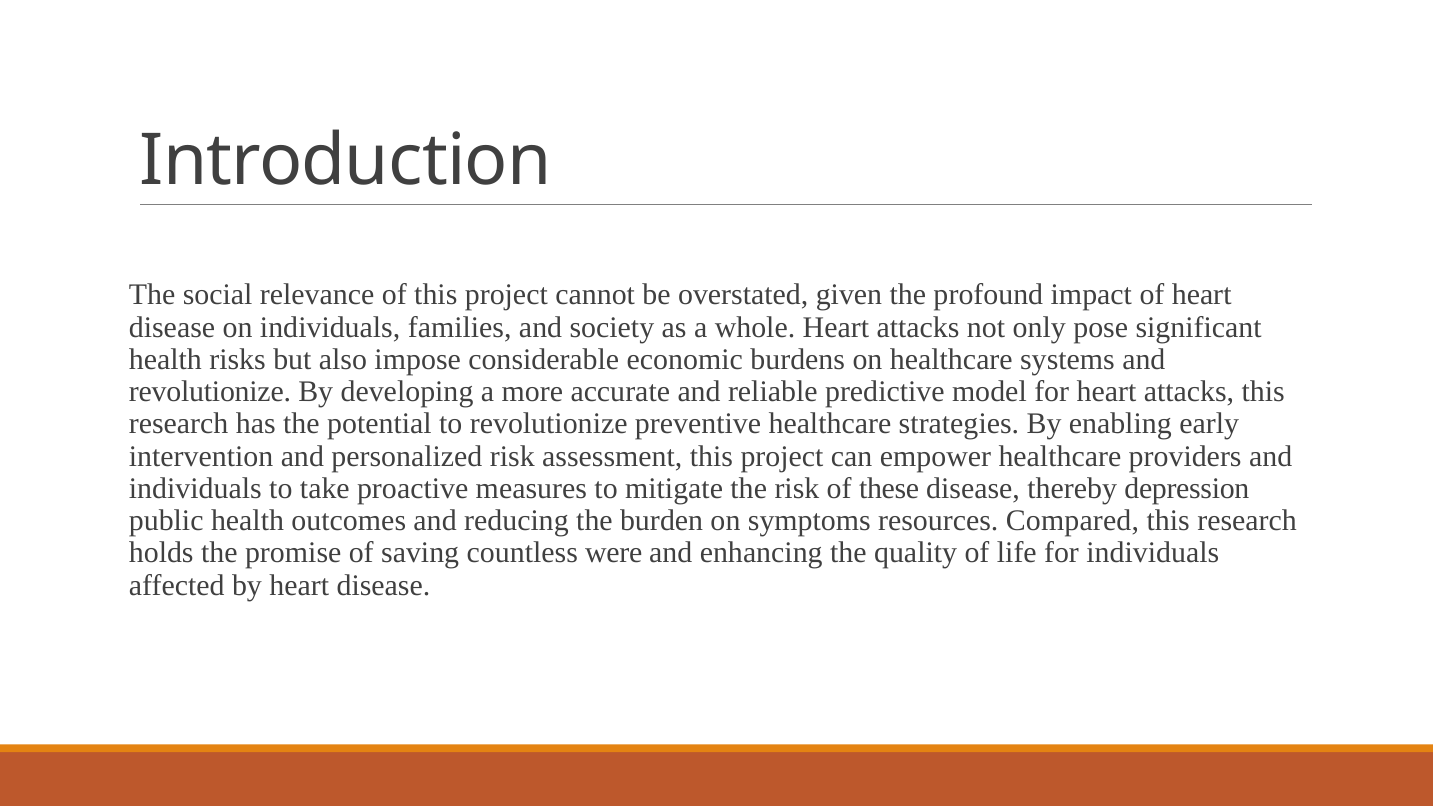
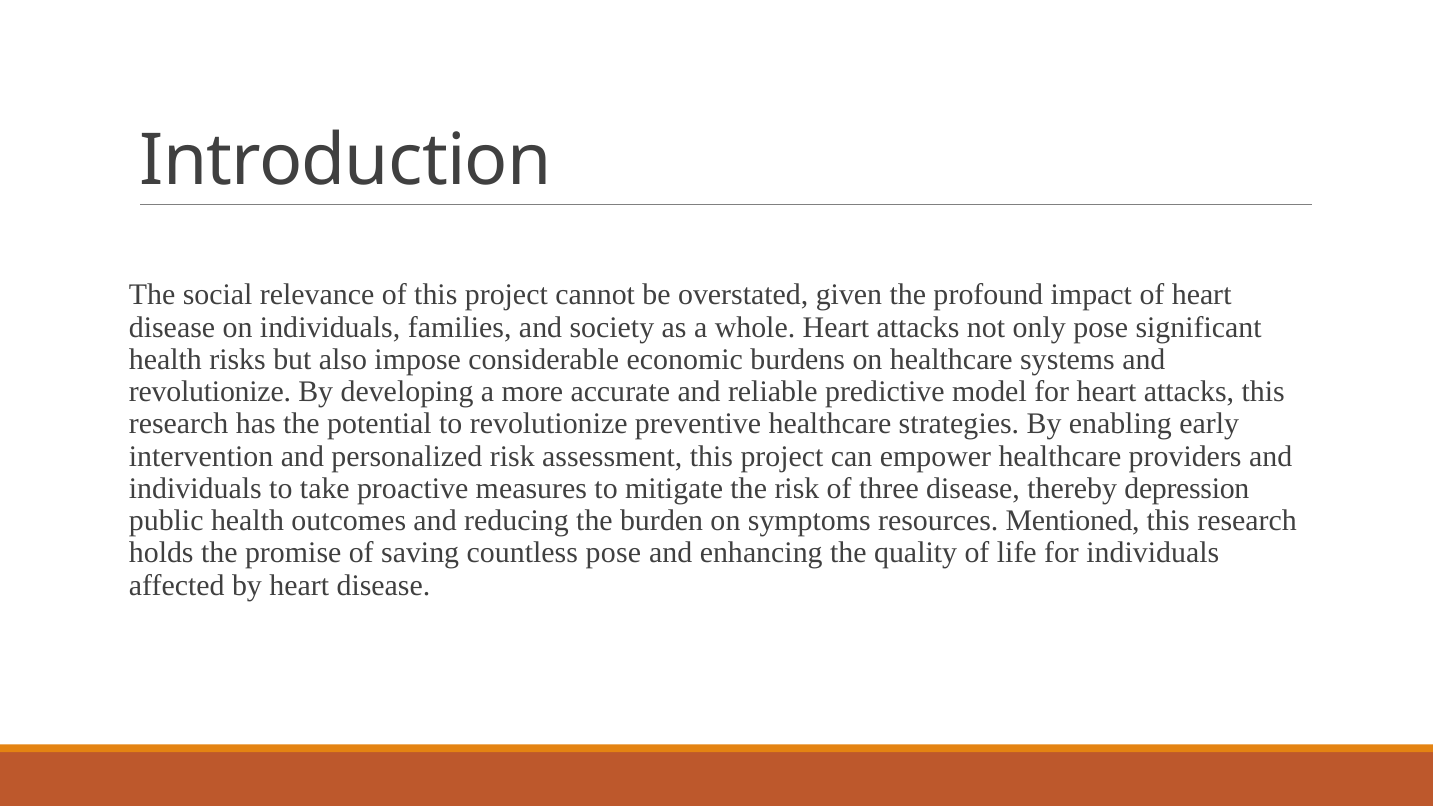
these: these -> three
Compared: Compared -> Mentioned
countless were: were -> pose
